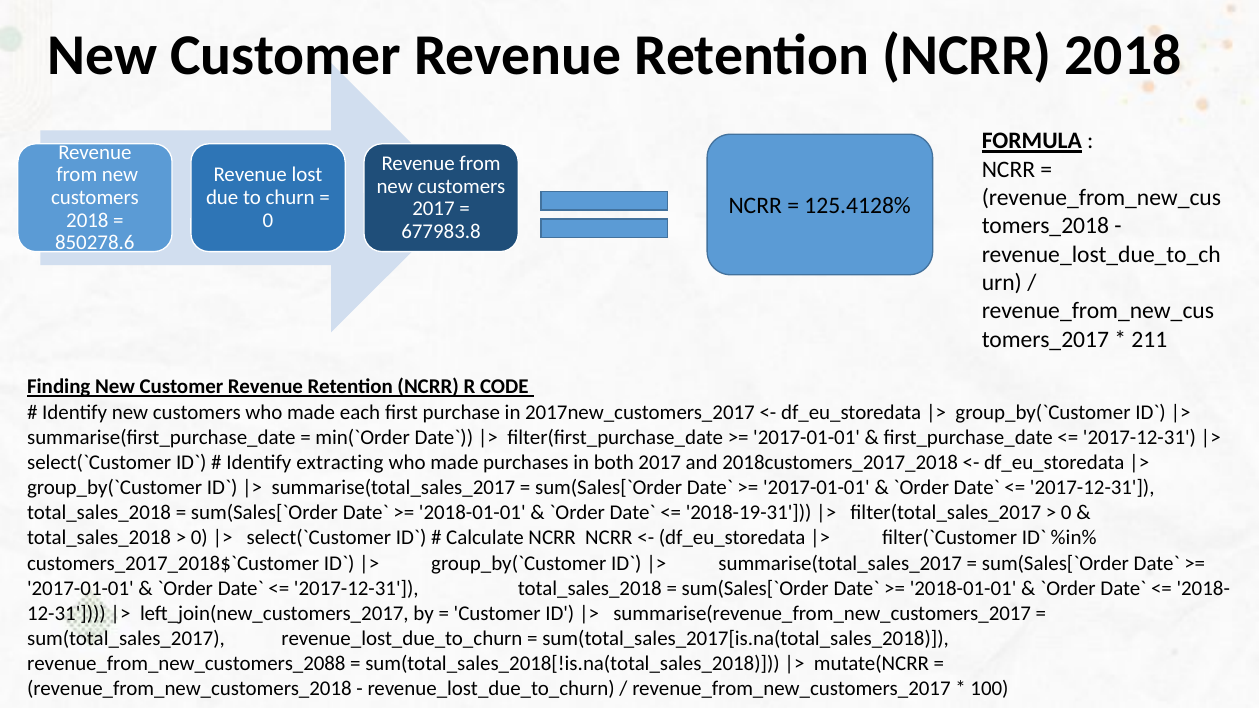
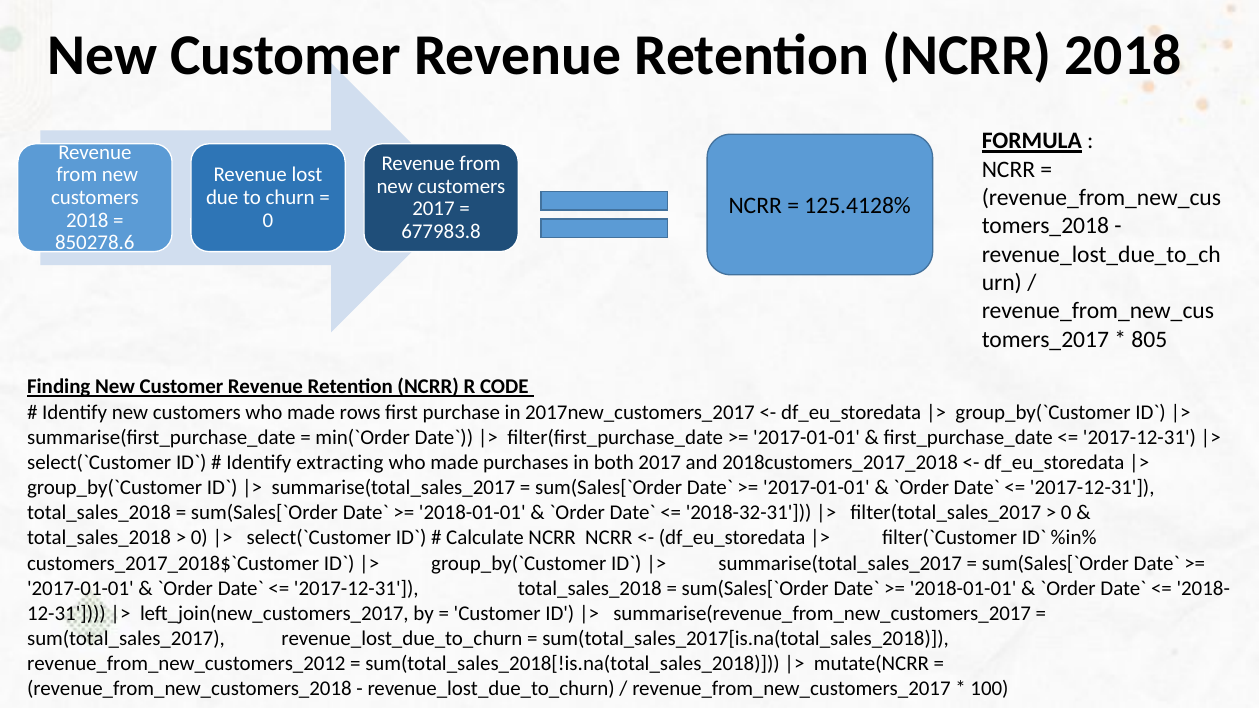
211: 211 -> 805
each: each -> rows
2018-19-31: 2018-19-31 -> 2018-32-31
revenue_from_new_customers_2088: revenue_from_new_customers_2088 -> revenue_from_new_customers_2012
